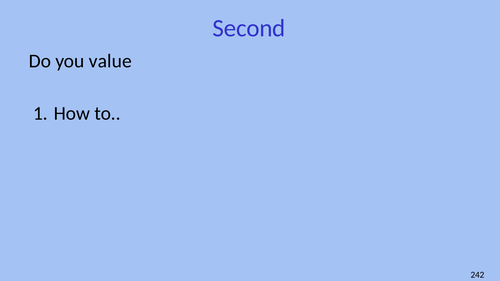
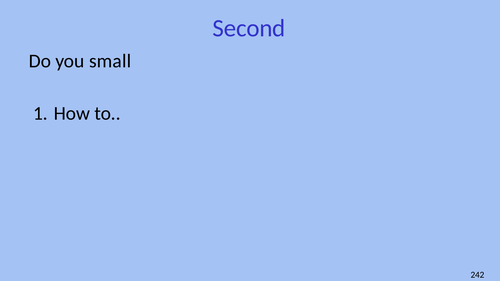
value: value -> small
